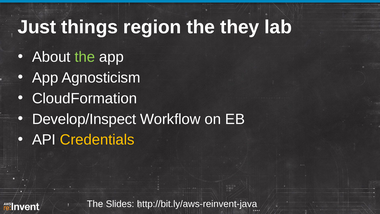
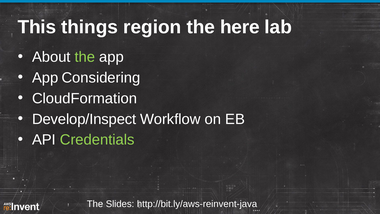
Just: Just -> This
they: they -> here
Agnosticism: Agnosticism -> Considering
Credentials colour: yellow -> light green
